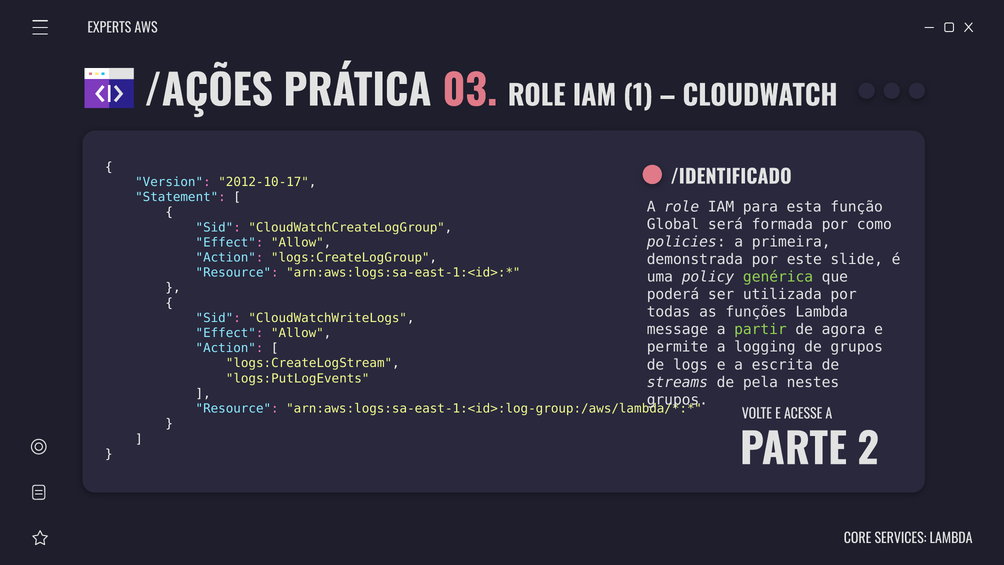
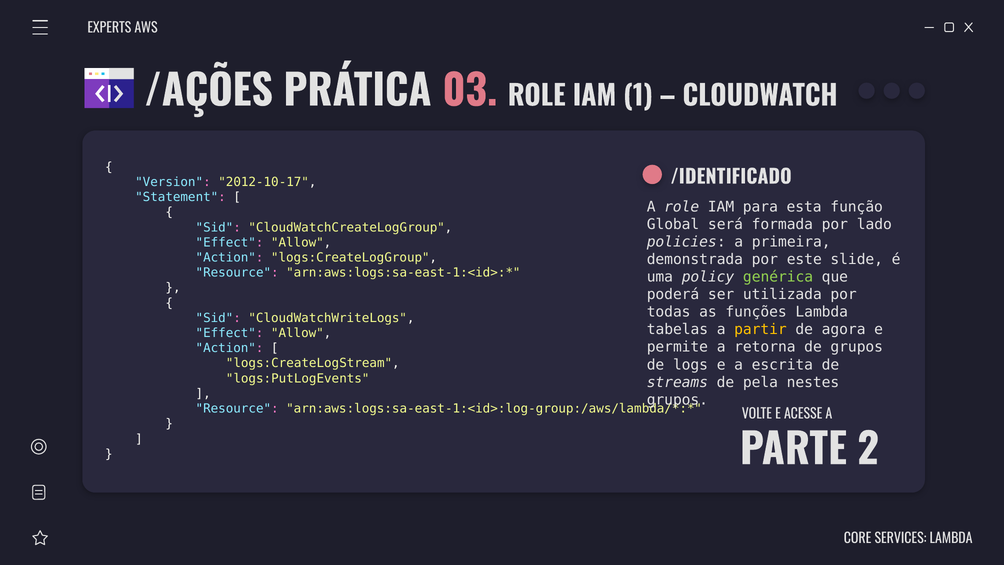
como: como -> lado
message: message -> tabelas
partir colour: light green -> yellow
logging: logging -> retorna
